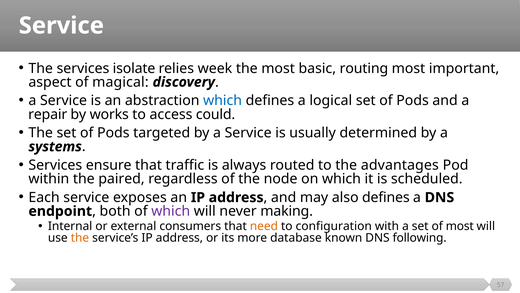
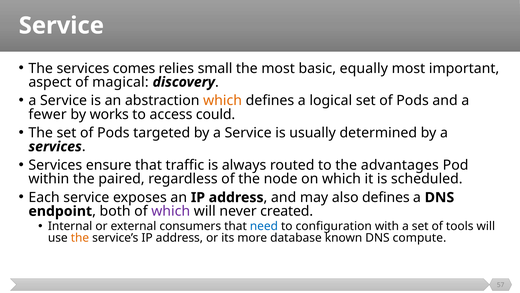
isolate: isolate -> comes
week: week -> small
routing: routing -> equally
which at (223, 100) colour: blue -> orange
repair: repair -> fewer
systems at (55, 146): systems -> services
making: making -> created
need colour: orange -> blue
of most: most -> tools
following: following -> compute
